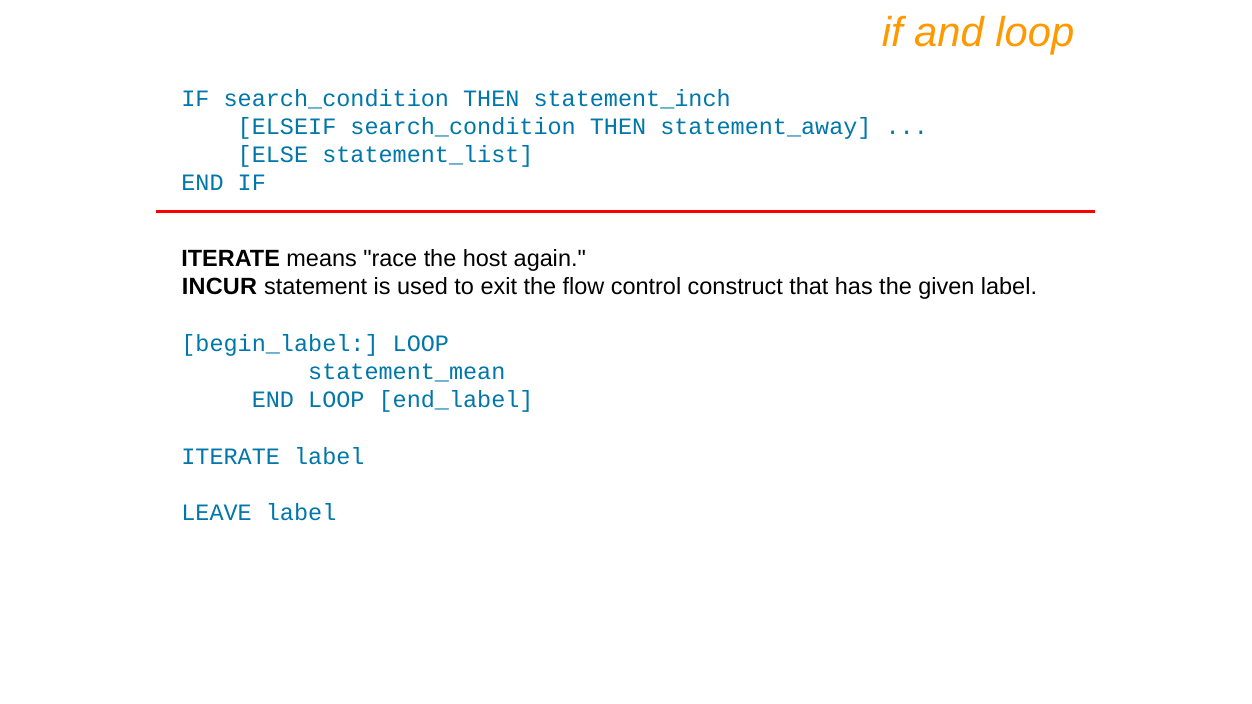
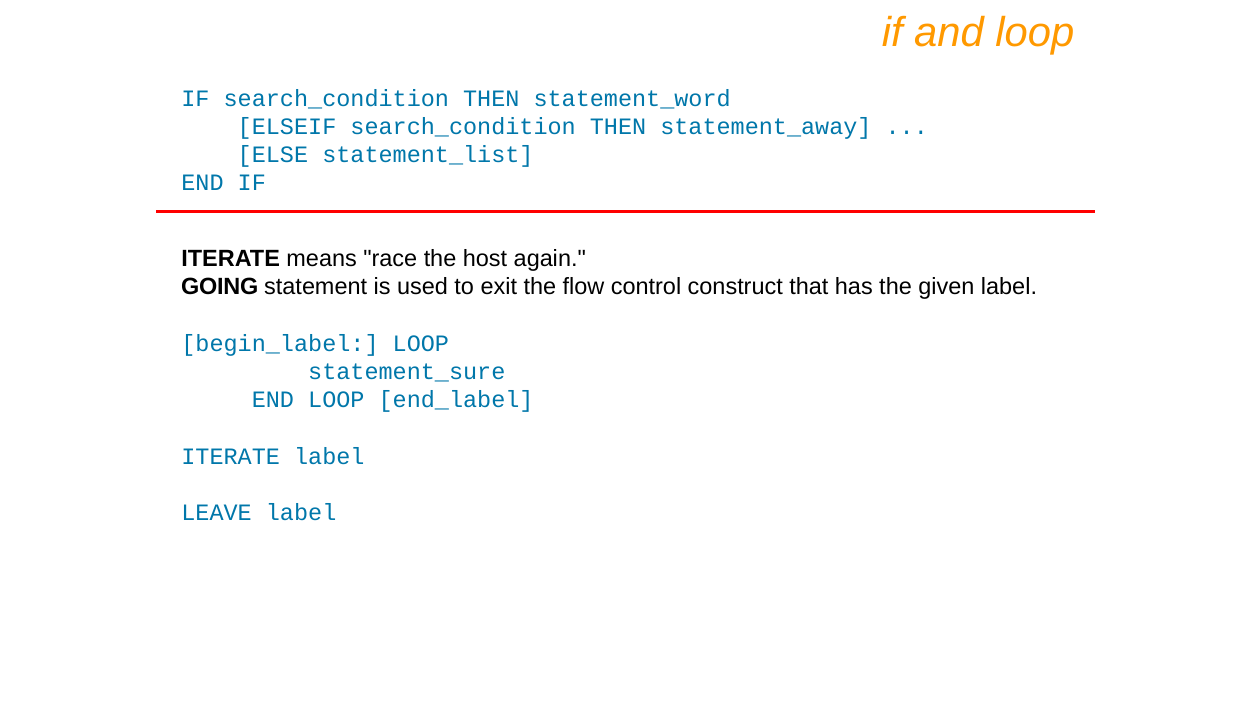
statement_inch: statement_inch -> statement_word
INCUR: INCUR -> GOING
statement_mean: statement_mean -> statement_sure
